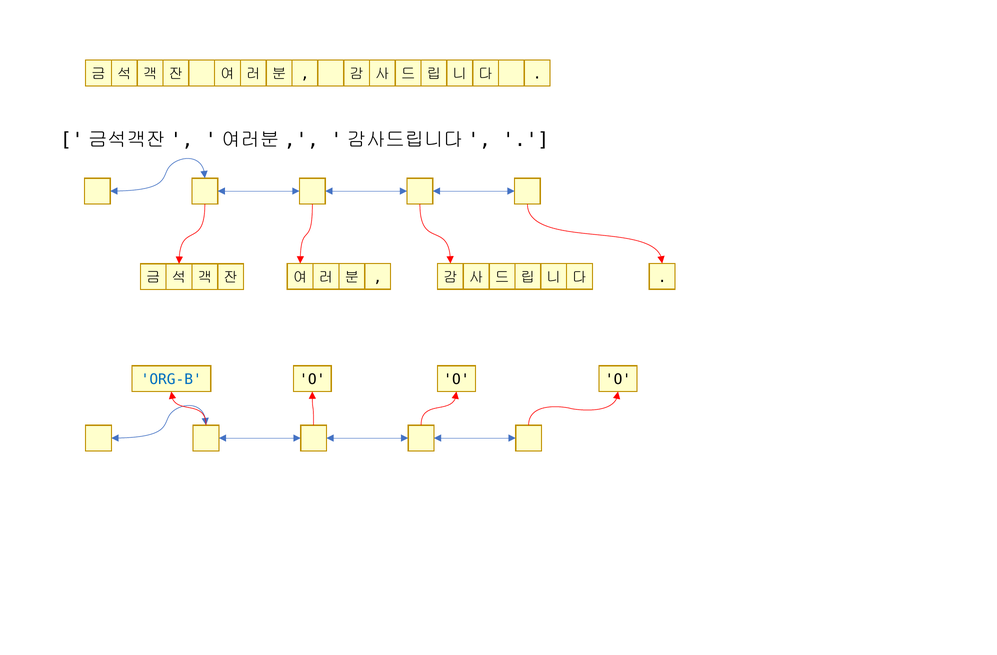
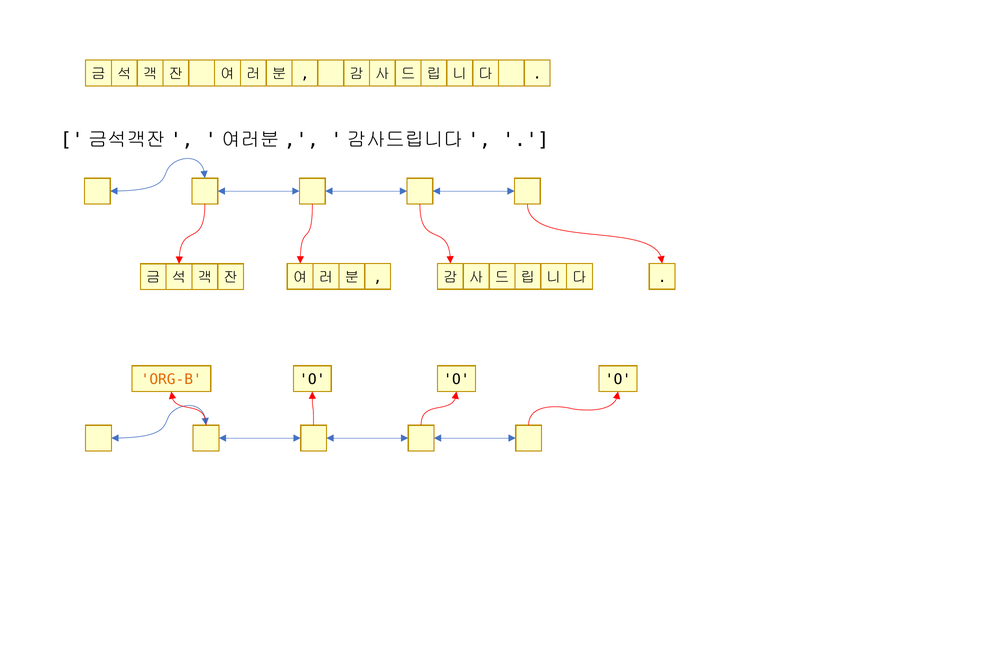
ORG-B colour: blue -> orange
